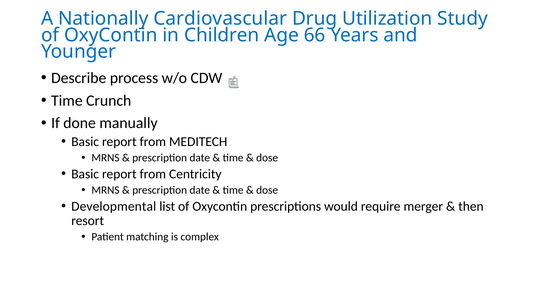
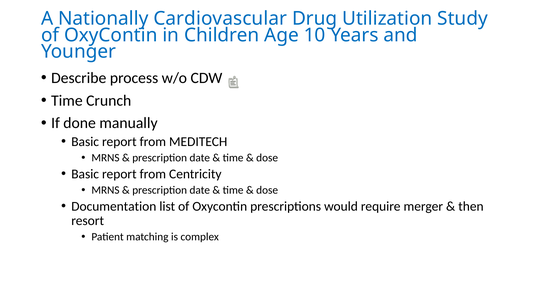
66: 66 -> 10
Developmental: Developmental -> Documentation
